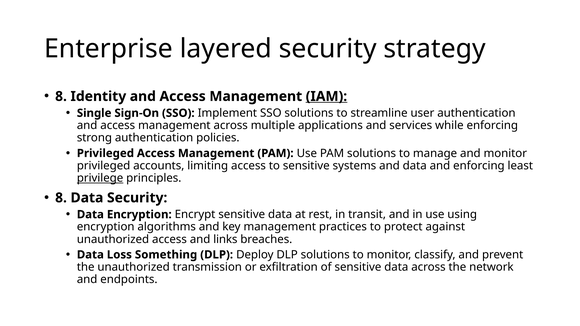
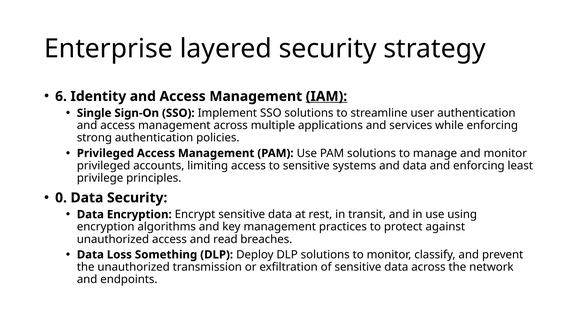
8 at (61, 96): 8 -> 6
privilege underline: present -> none
8 at (61, 198): 8 -> 0
links: links -> read
